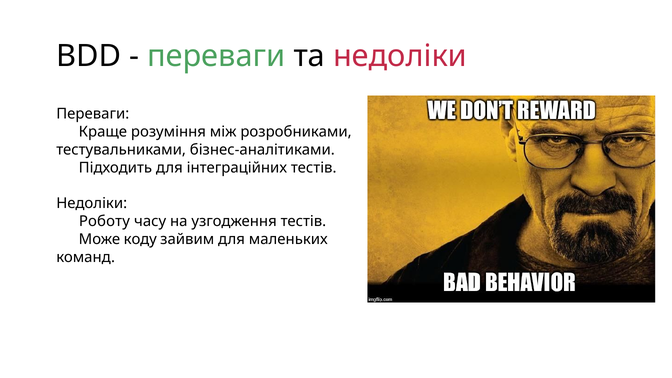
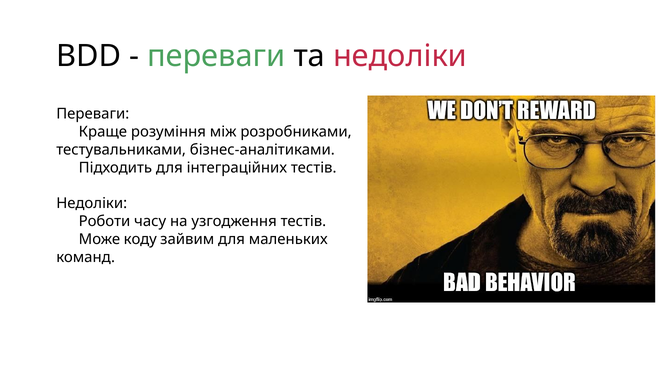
Роботу: Роботу -> Роботи
